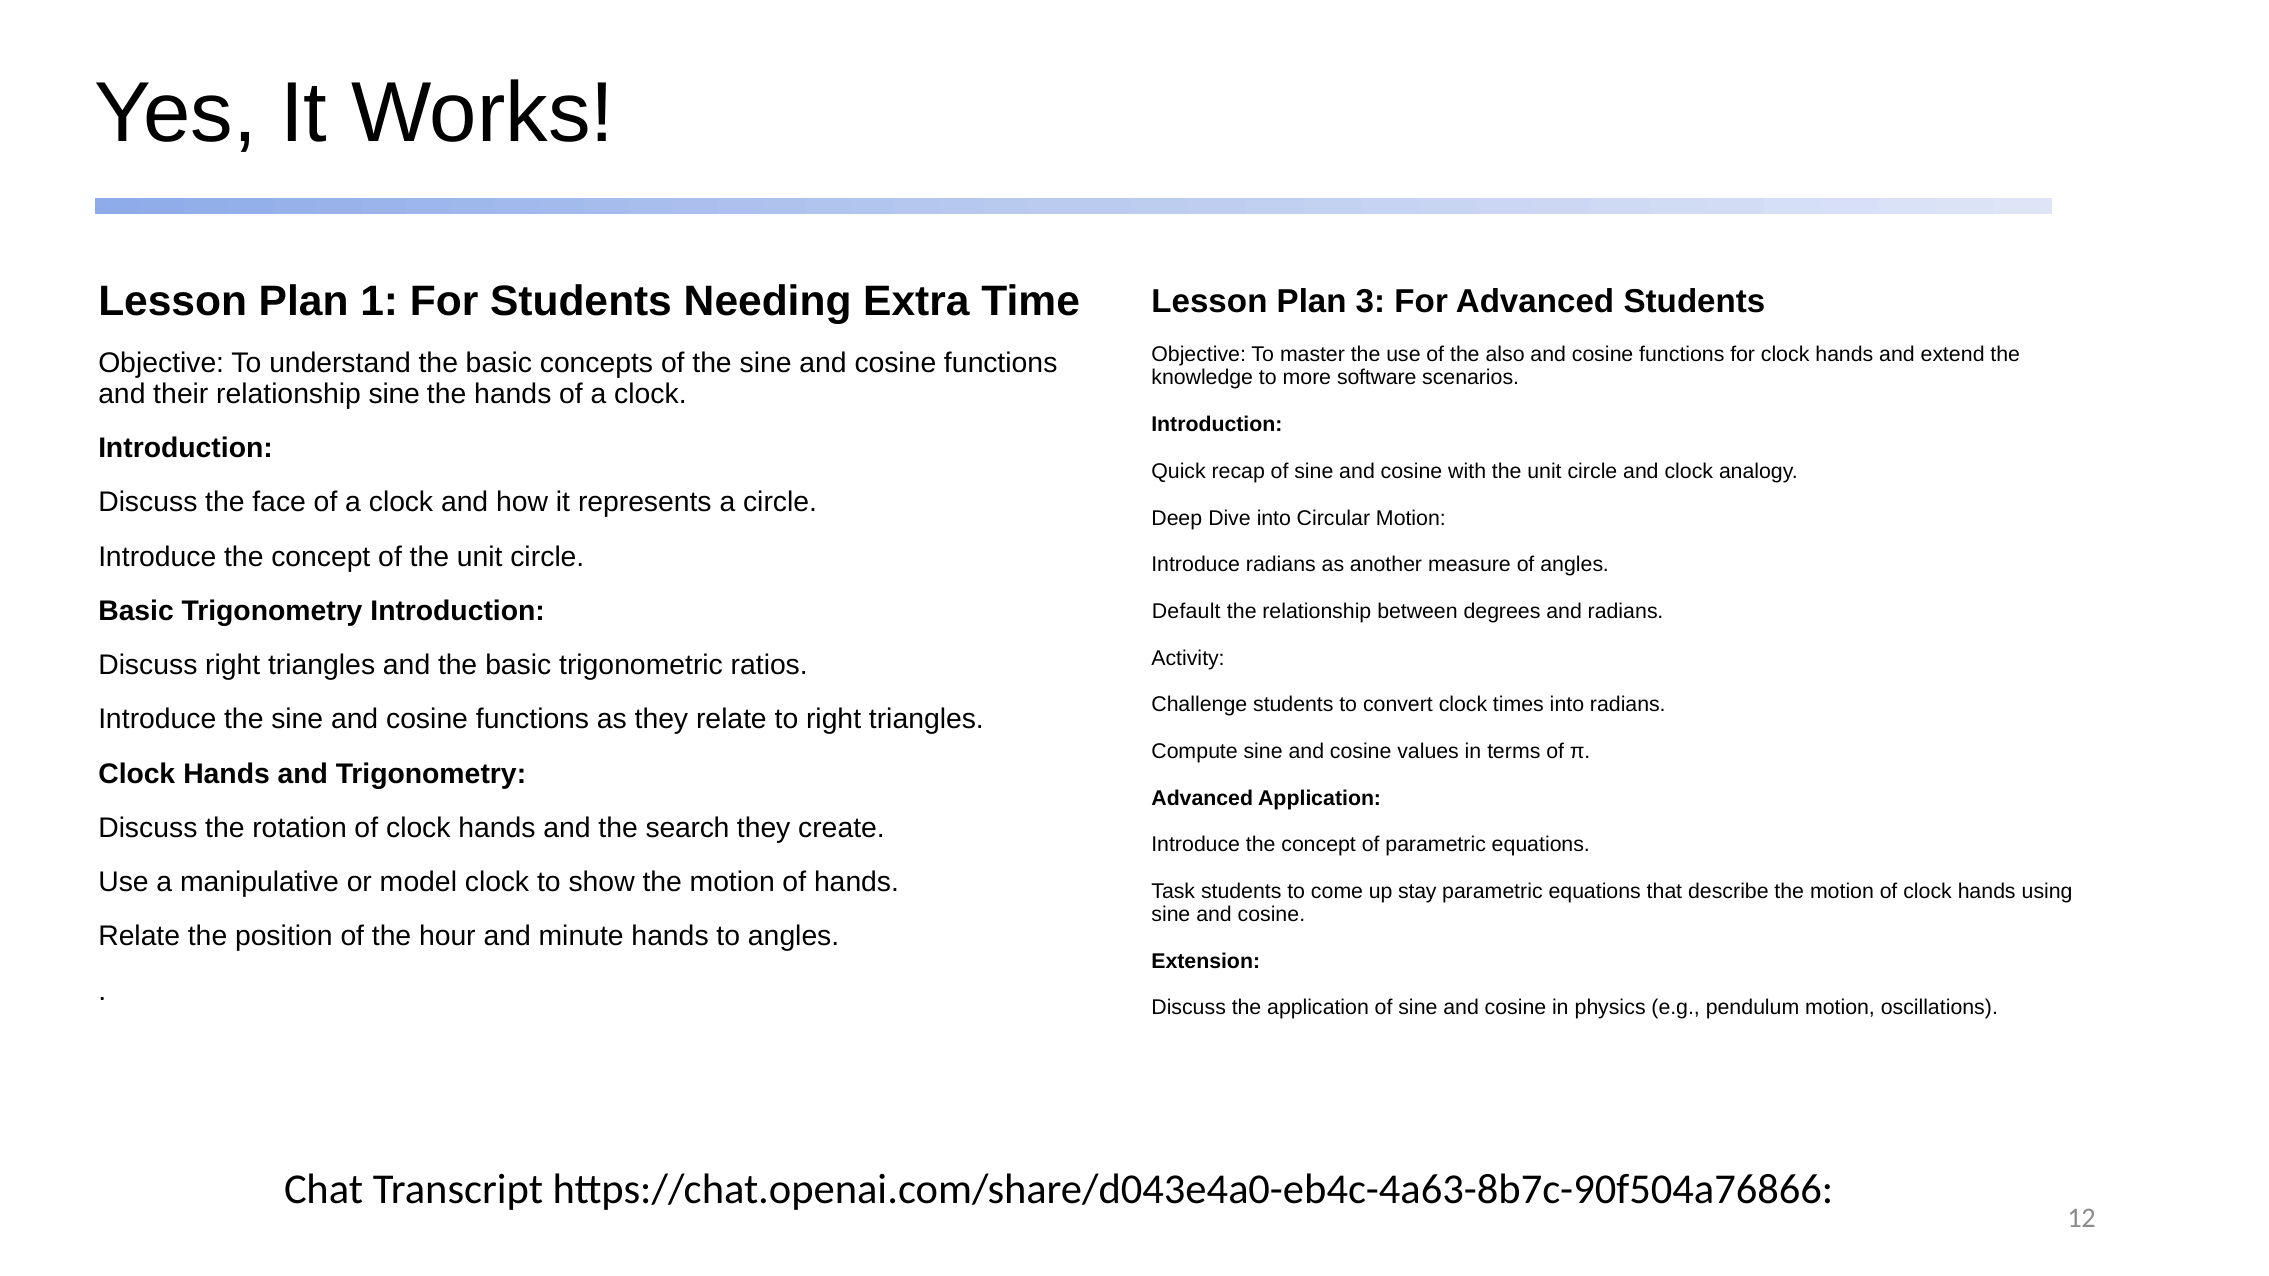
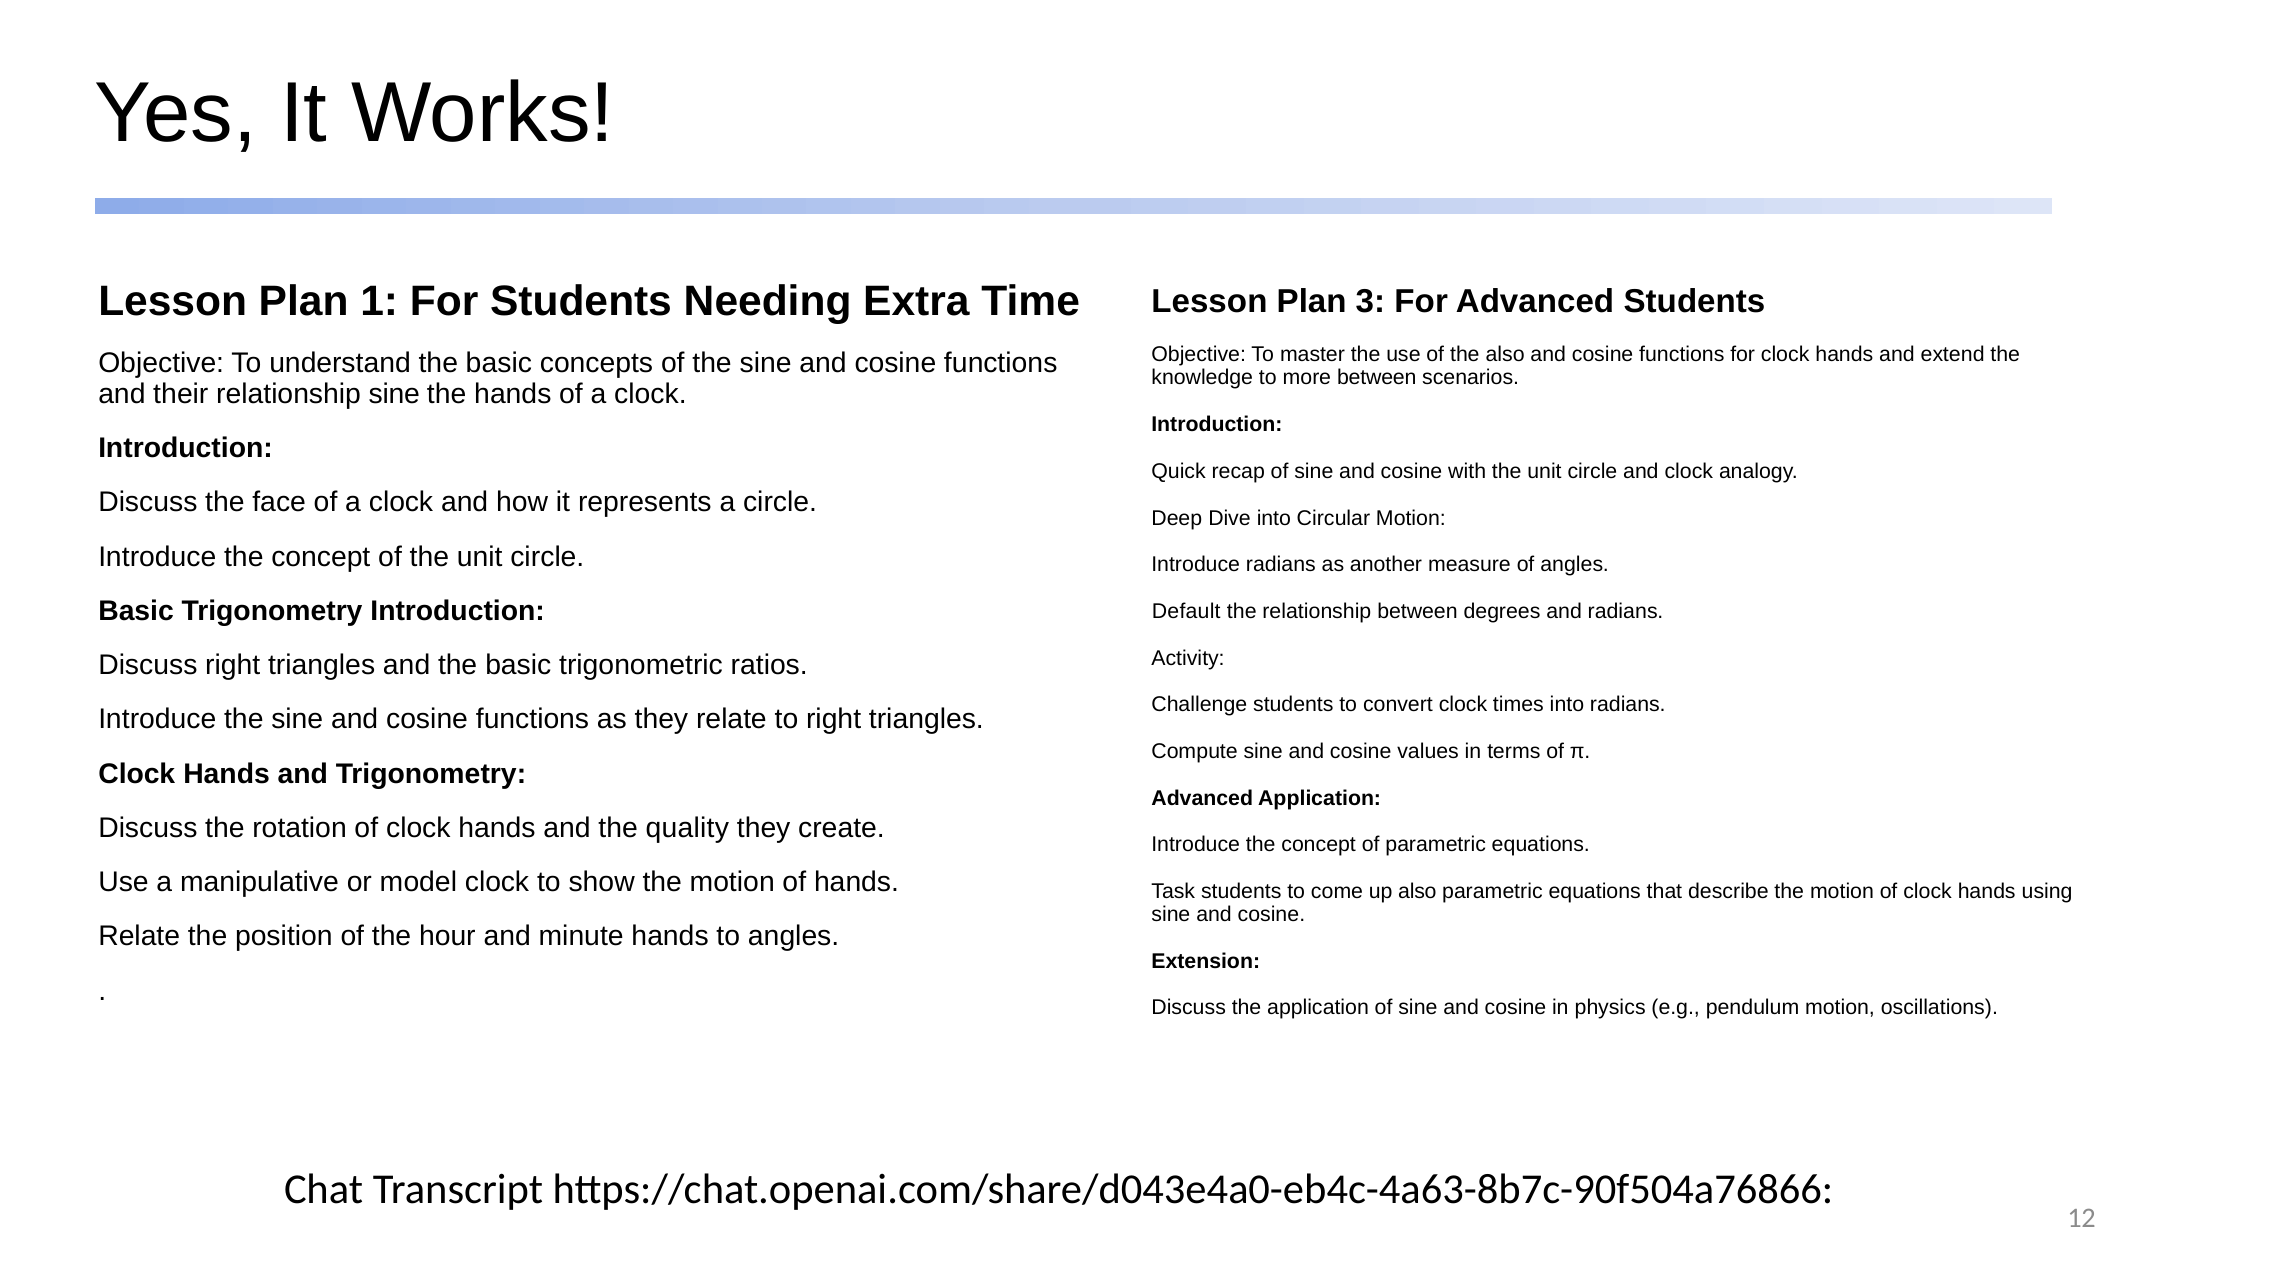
more software: software -> between
search: search -> quality
up stay: stay -> also
